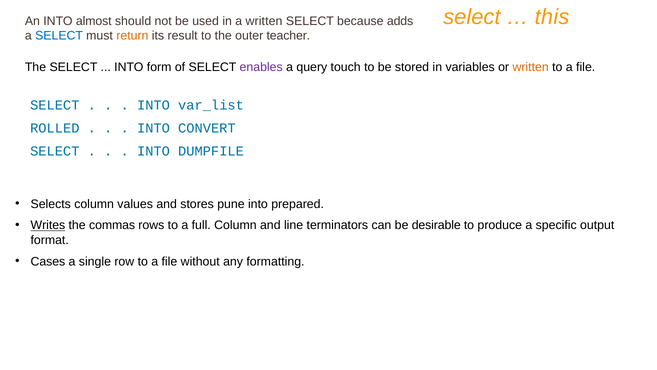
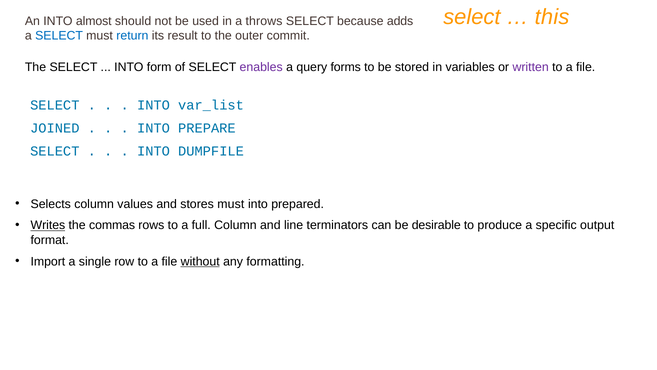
a written: written -> throws
return colour: orange -> blue
teacher: teacher -> commit
touch: touch -> forms
written at (531, 67) colour: orange -> purple
ROLLED: ROLLED -> JOINED
CONVERT: CONVERT -> PREPARE
stores pune: pune -> must
Cases: Cases -> Import
without underline: none -> present
